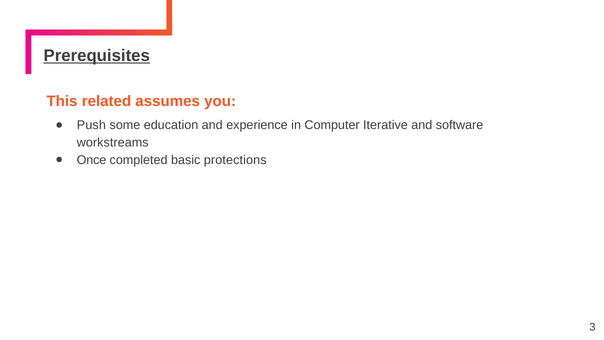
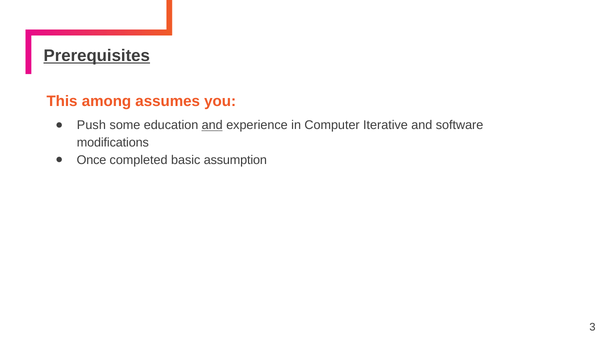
related: related -> among
and at (212, 125) underline: none -> present
workstreams: workstreams -> modifications
protections: protections -> assumption
